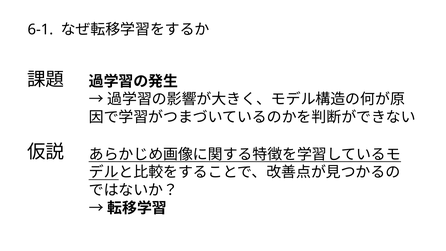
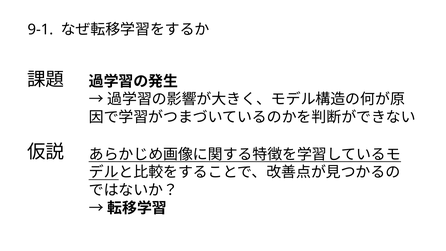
6-1: 6-1 -> 9-1
